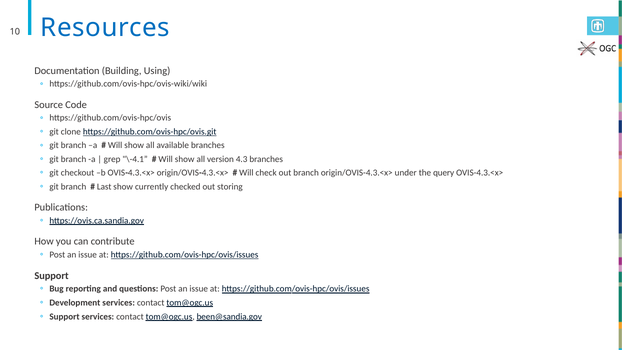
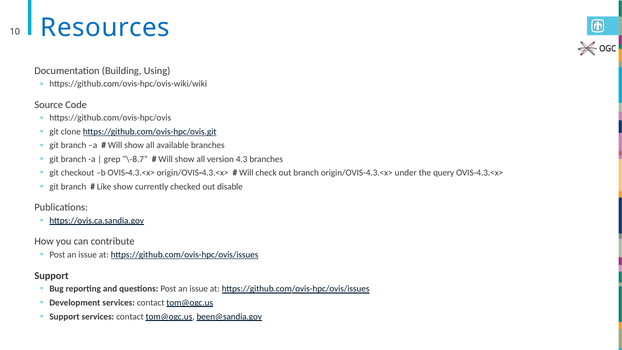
\-4.1: \-4.1 -> \-8.7
Last: Last -> Like
storing: storing -> disable
